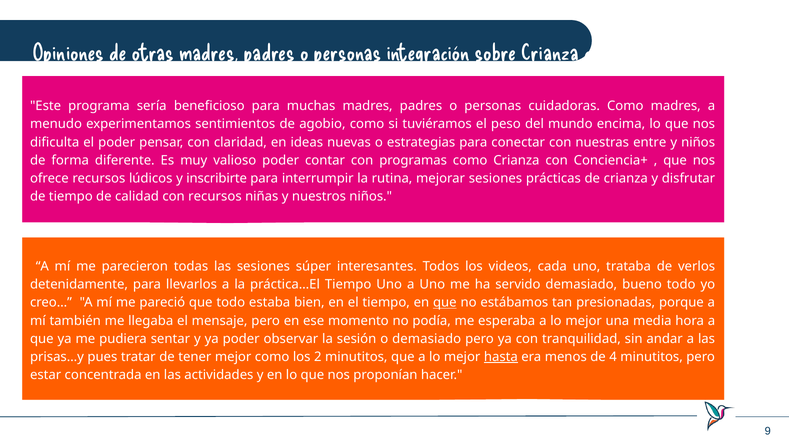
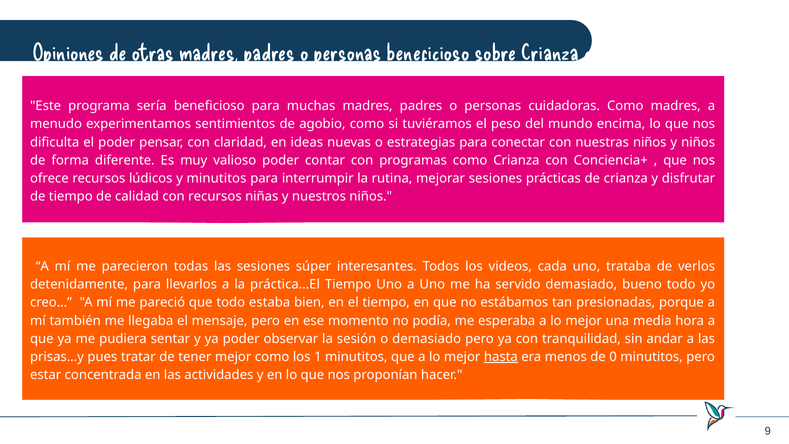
personas integración: integración -> beneficioso
nuestras entre: entre -> niños
y inscribirte: inscribirte -> minutitos
que at (445, 302) underline: present -> none
2: 2 -> 1
4: 4 -> 0
